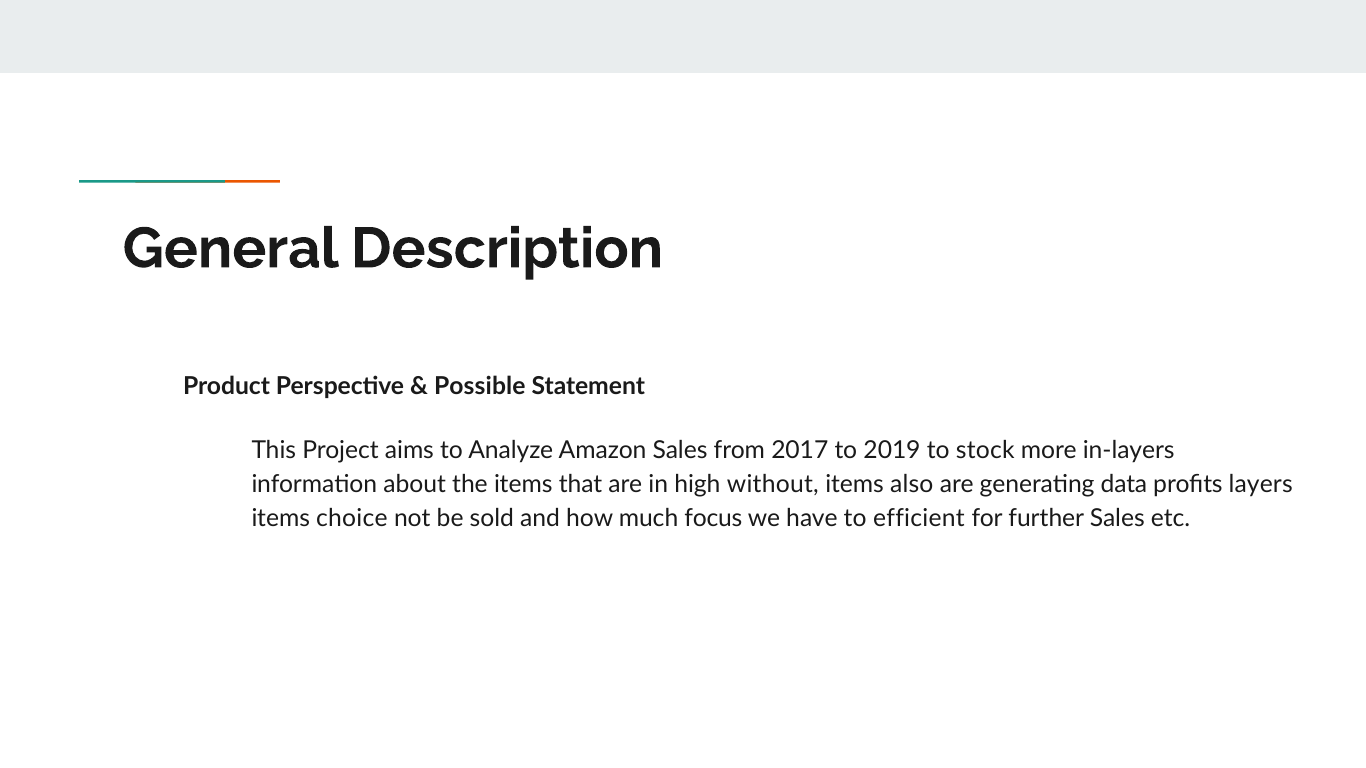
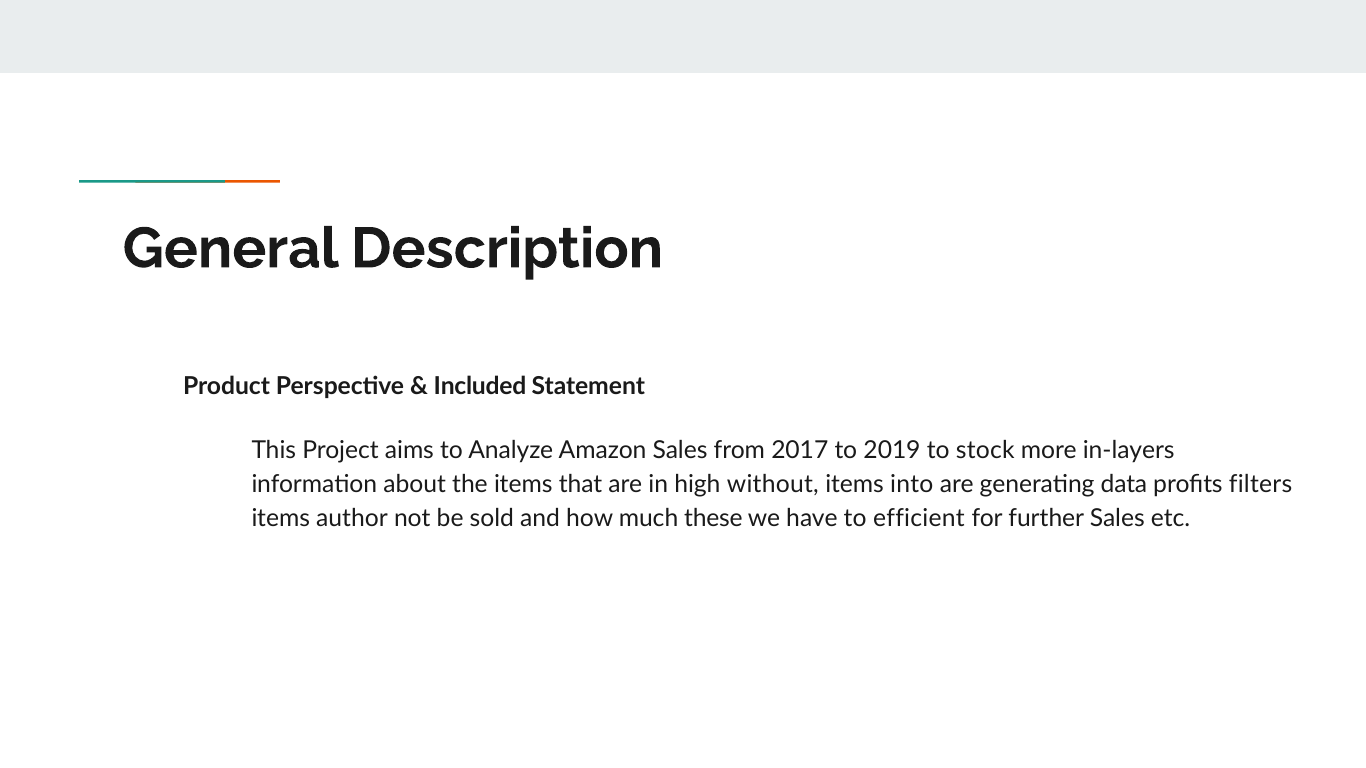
Possible: Possible -> Included
also: also -> into
layers: layers -> filters
choice: choice -> author
focus: focus -> these
